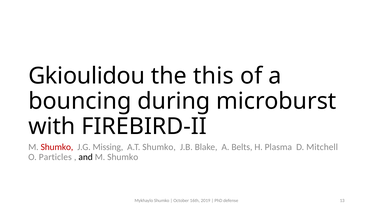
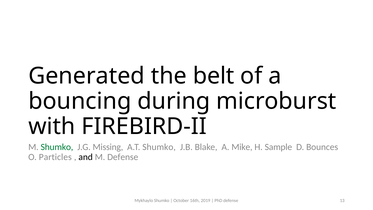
Gkioulidou: Gkioulidou -> Generated
this: this -> belt
Shumko at (57, 147) colour: red -> green
Belts: Belts -> Mike
Plasma: Plasma -> Sample
Mitchell: Mitchell -> Bounces
Shumko at (123, 157): Shumko -> Defense
